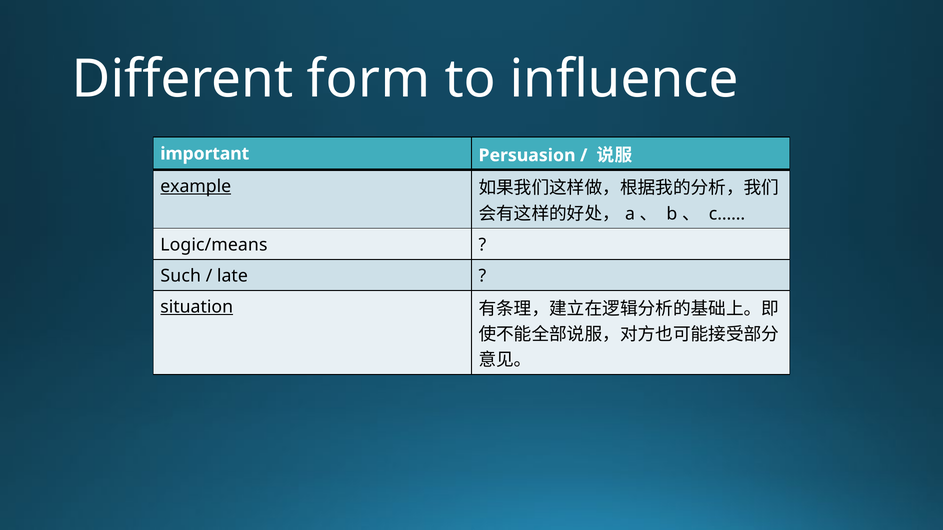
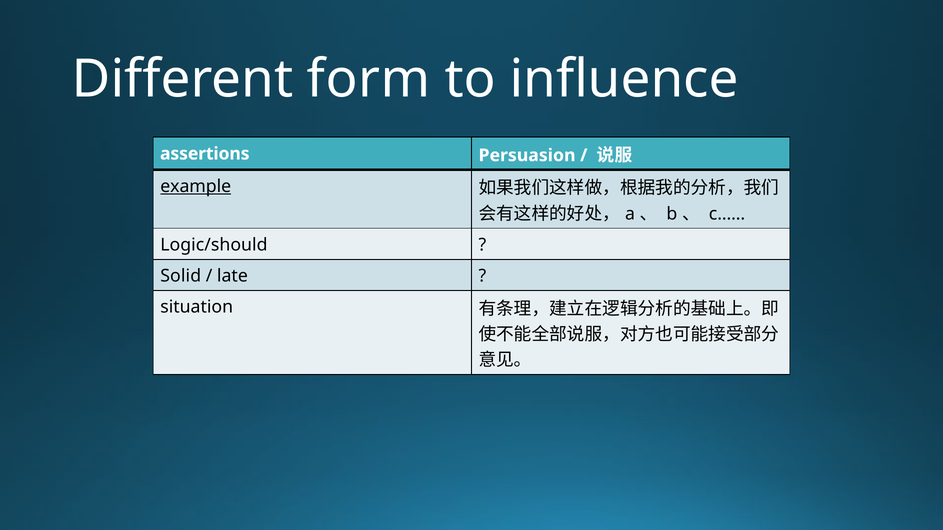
important: important -> assertions
Logic/means: Logic/means -> Logic/should
Such: Such -> Solid
situation underline: present -> none
